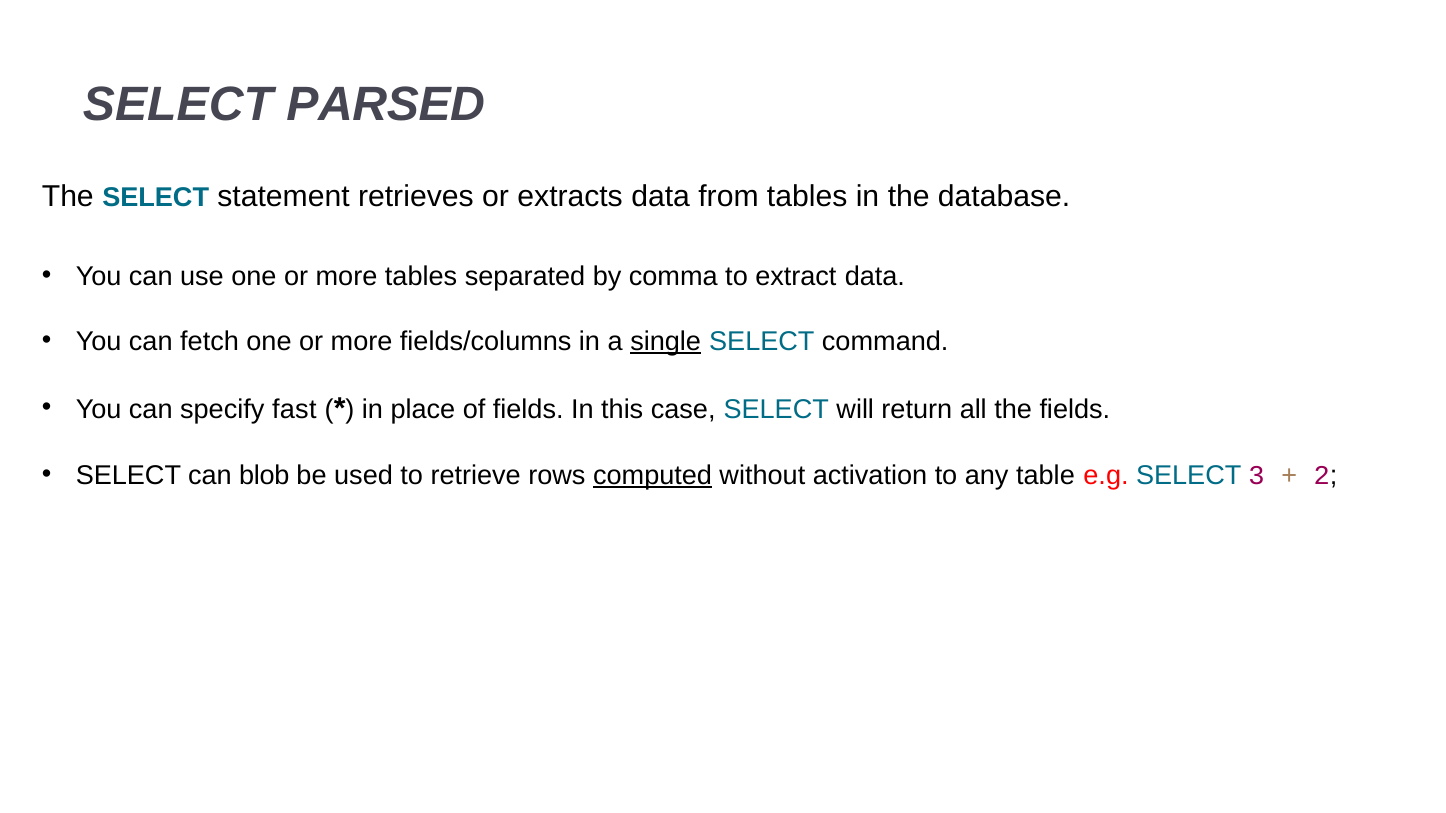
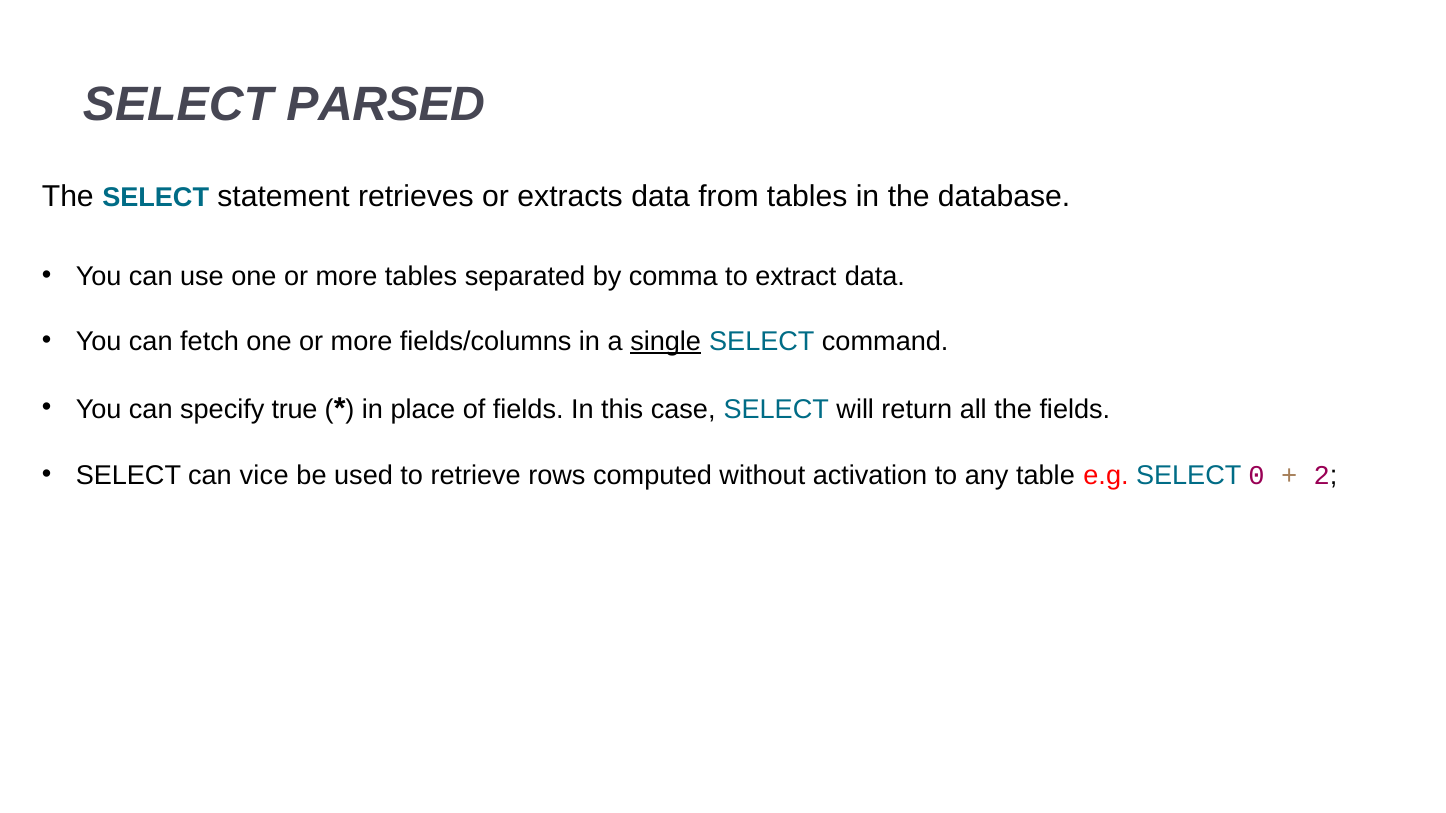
fast: fast -> true
blob: blob -> vice
computed underline: present -> none
3: 3 -> 0
